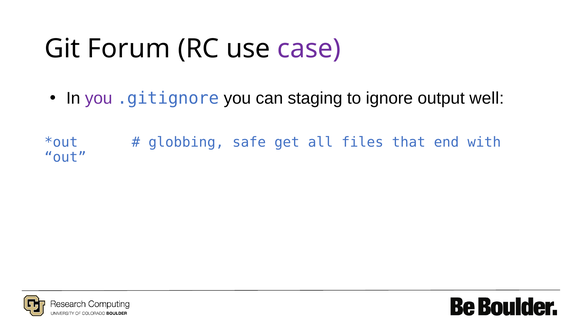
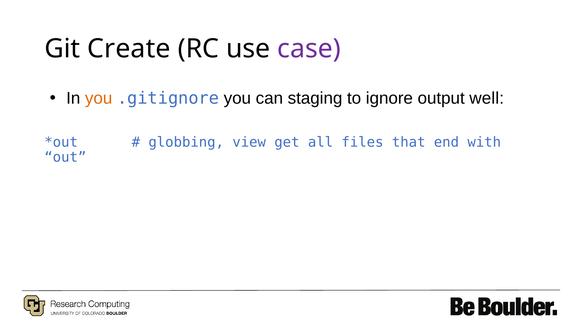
Forum: Forum -> Create
you at (99, 98) colour: purple -> orange
safe: safe -> view
